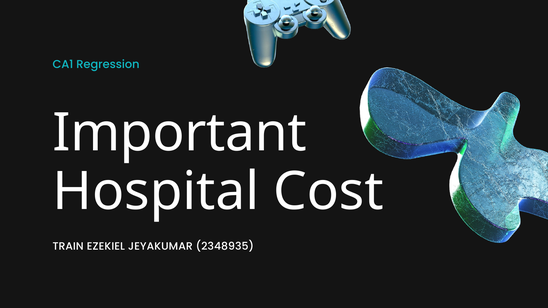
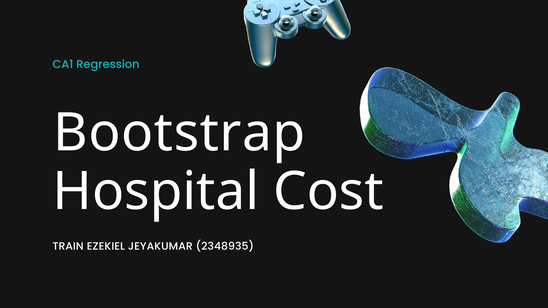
Important: Important -> Bootstrap
